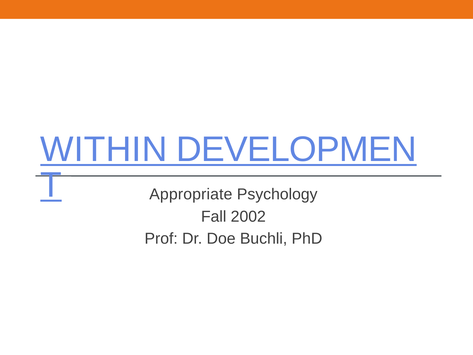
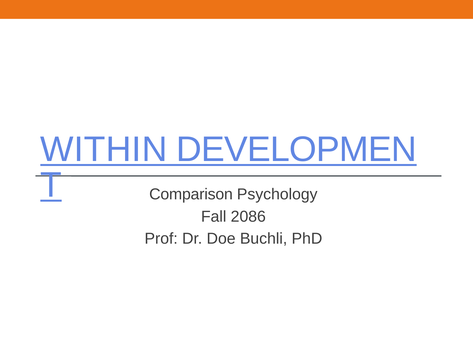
Appropriate: Appropriate -> Comparison
2002: 2002 -> 2086
